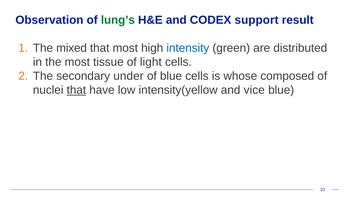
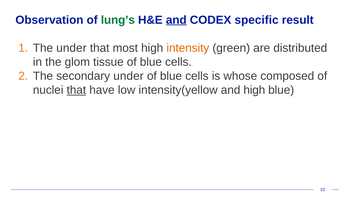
and at (176, 20) underline: none -> present
support: support -> specific
The mixed: mixed -> under
intensity colour: blue -> orange
the most: most -> glom
tissue of light: light -> blue
and vice: vice -> high
